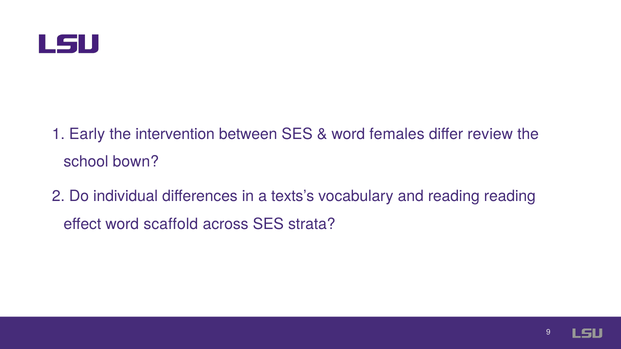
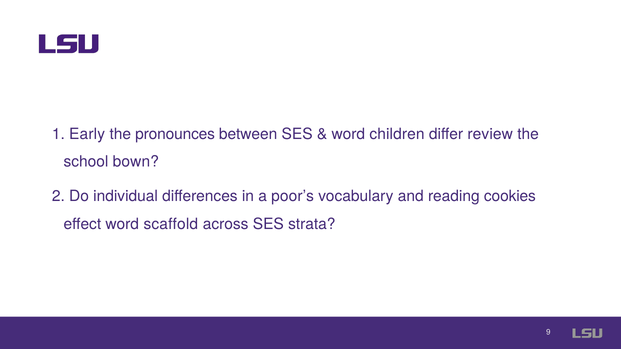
intervention: intervention -> pronounces
females: females -> children
texts’s: texts’s -> poor’s
reading reading: reading -> cookies
